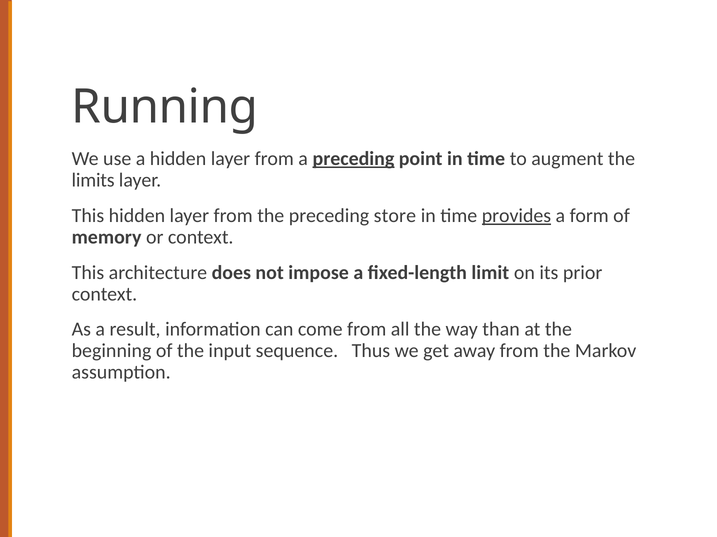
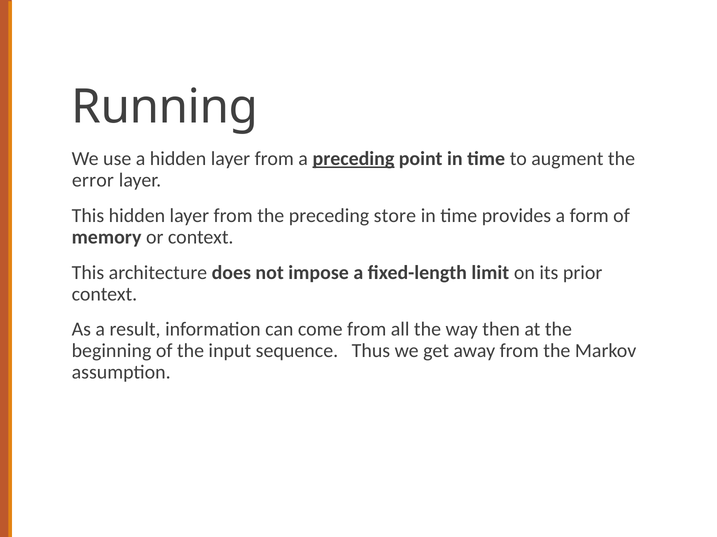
limits: limits -> error
provides underline: present -> none
than: than -> then
